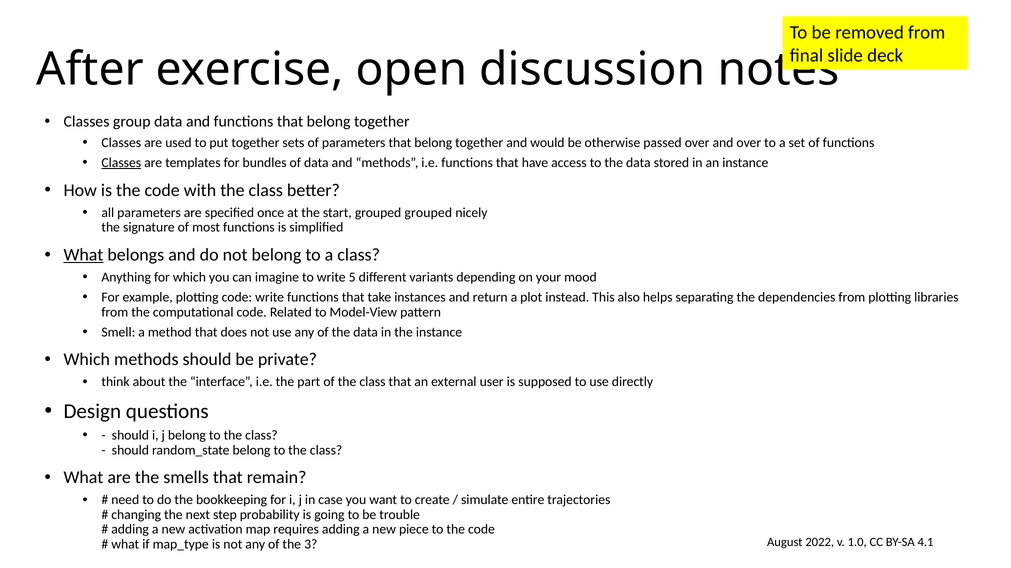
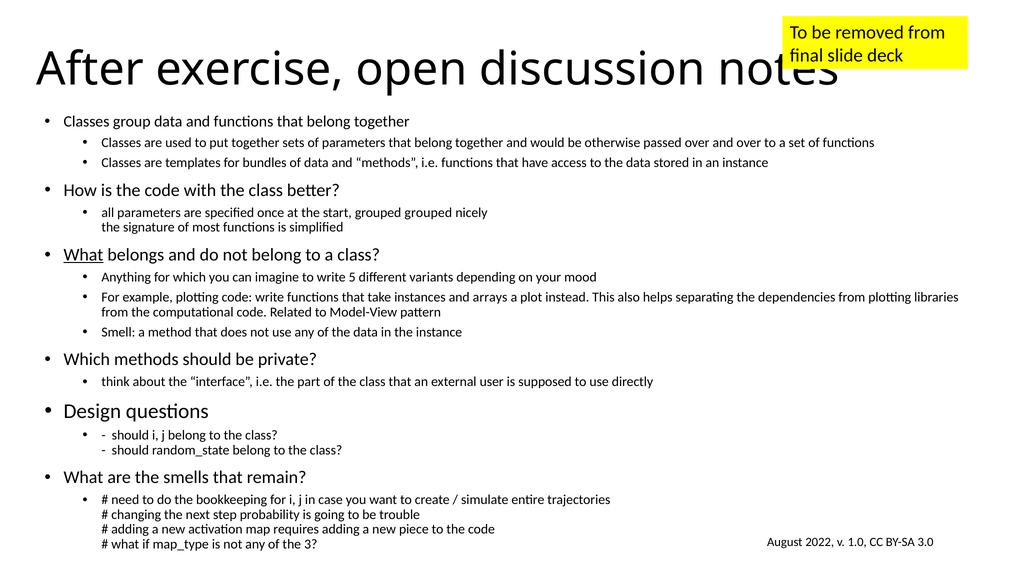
Classes at (121, 163) underline: present -> none
return: return -> arrays
4.1: 4.1 -> 3.0
